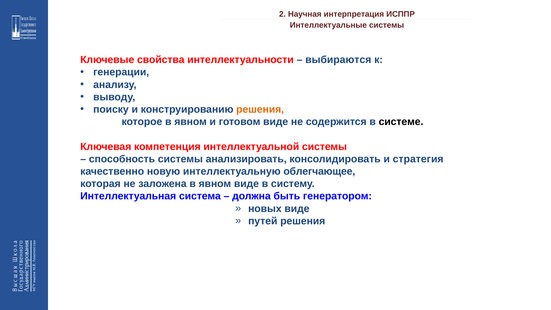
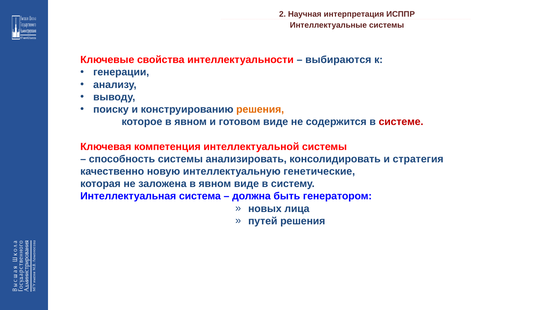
системе colour: black -> red
облегчающее: облегчающее -> генетические
новых виде: виде -> лица
